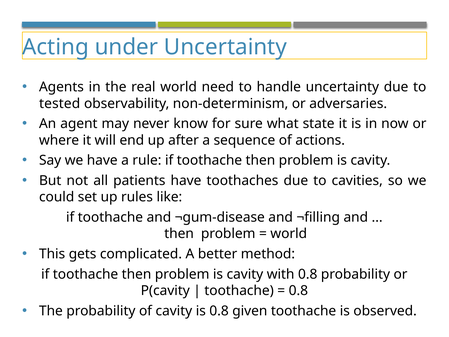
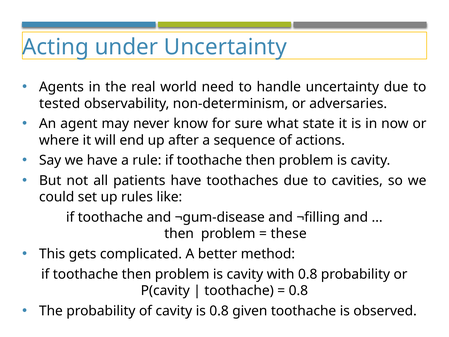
world at (289, 234): world -> these
